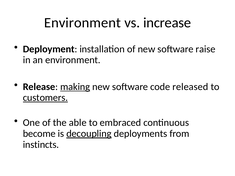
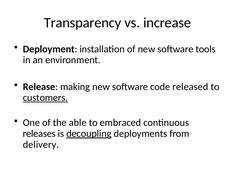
Environment at (82, 23): Environment -> Transparency
raise: raise -> tools
making underline: present -> none
become: become -> releases
instincts: instincts -> delivery
